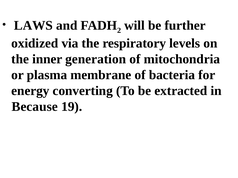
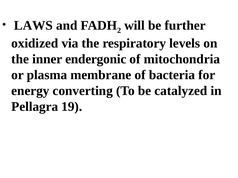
generation: generation -> endergonic
extracted: extracted -> catalyzed
Because: Because -> Pellagra
